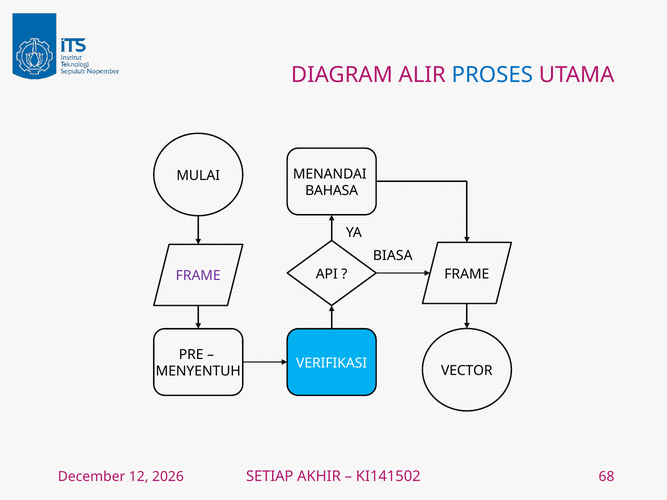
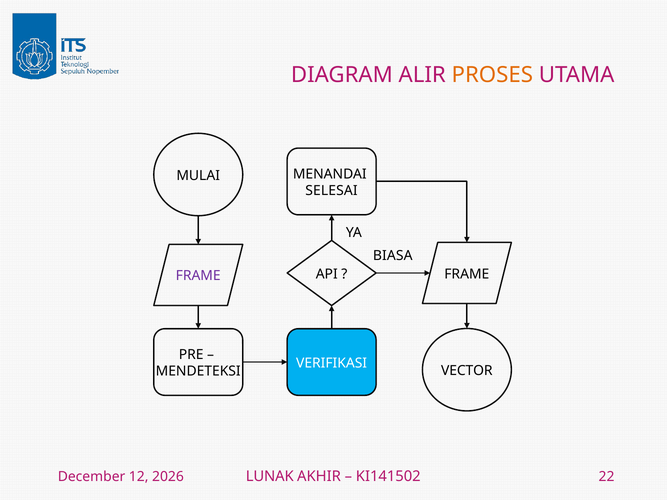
PROSES colour: blue -> orange
BAHASA: BAHASA -> SELESAI
MENYENTUH: MENYENTUH -> MENDETEKSI
SETIAP: SETIAP -> LUNAK
68: 68 -> 22
